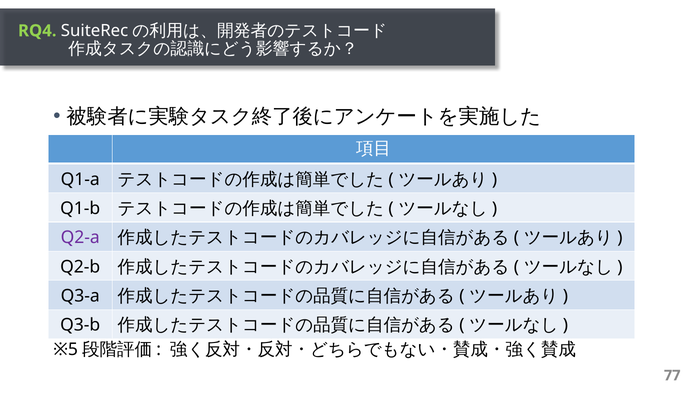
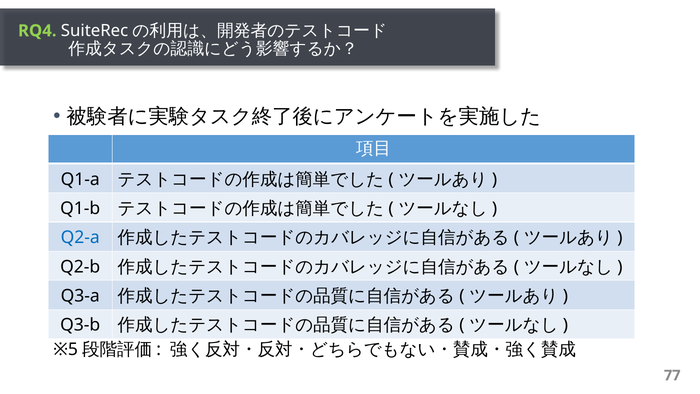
Q2-a colour: purple -> blue
